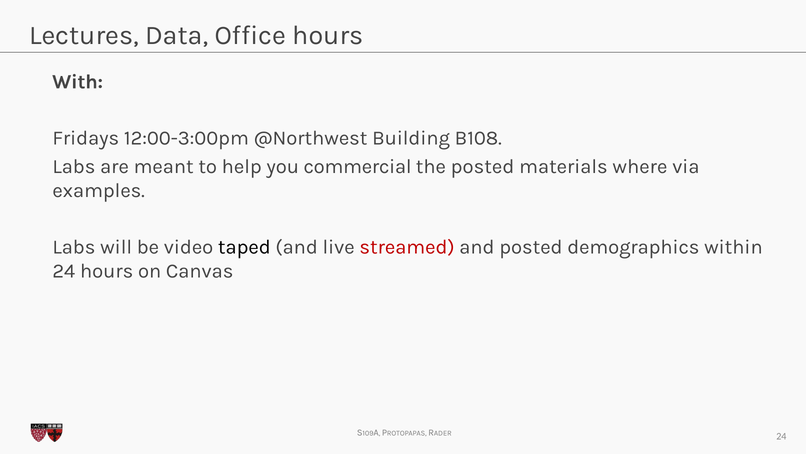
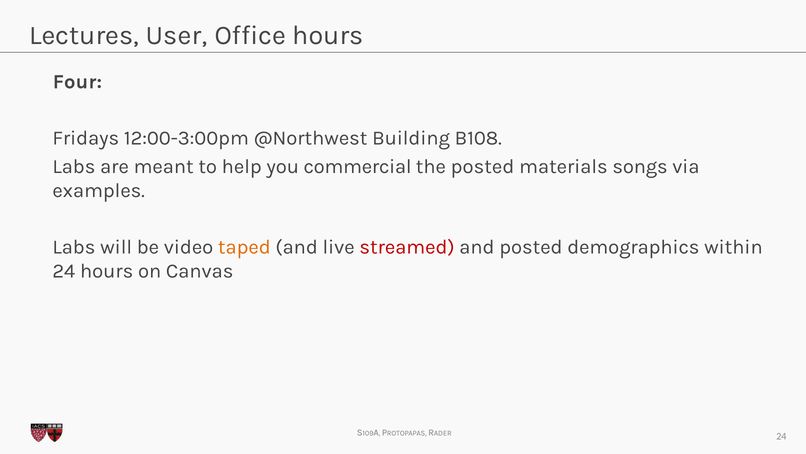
Data: Data -> User
With: With -> Four
where: where -> songs
taped colour: black -> orange
